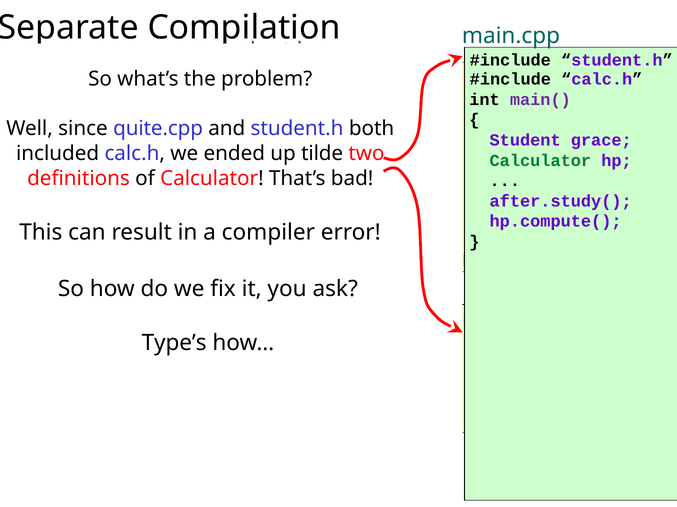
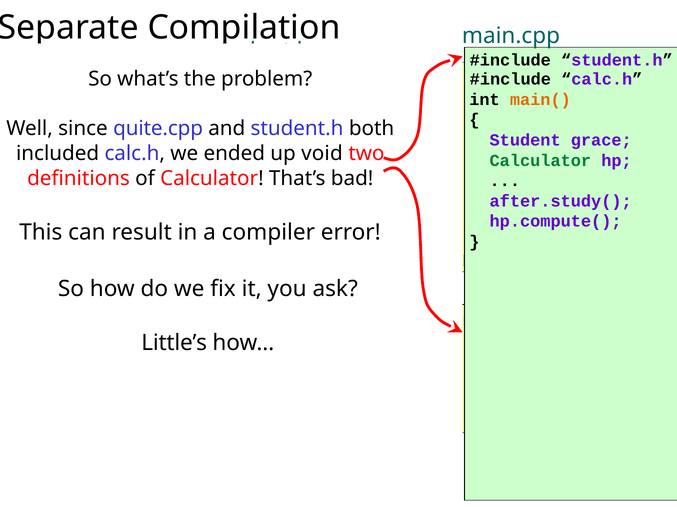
main( at (540, 100) colour: purple -> orange
tilde at (322, 154): tilde -> void
Type’s: Type’s -> Little’s
